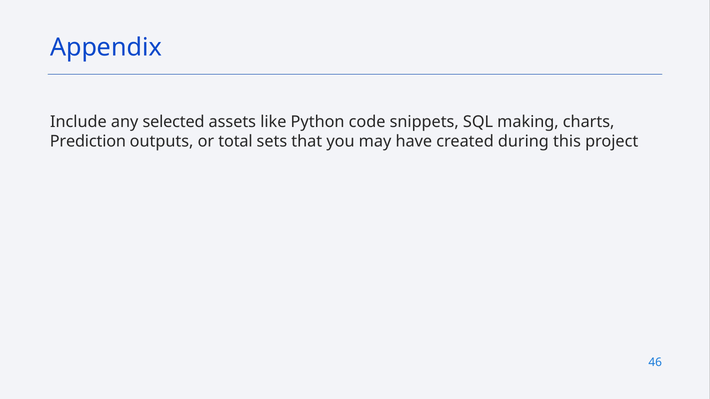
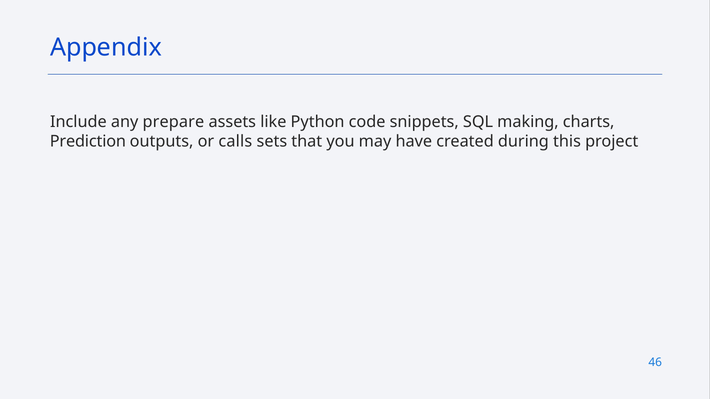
selected: selected -> prepare
total: total -> calls
